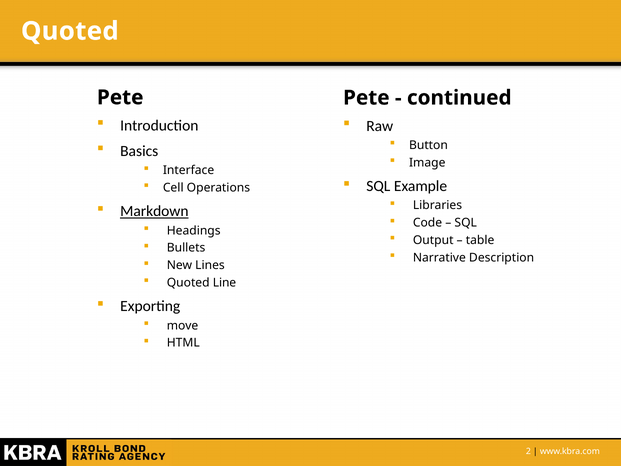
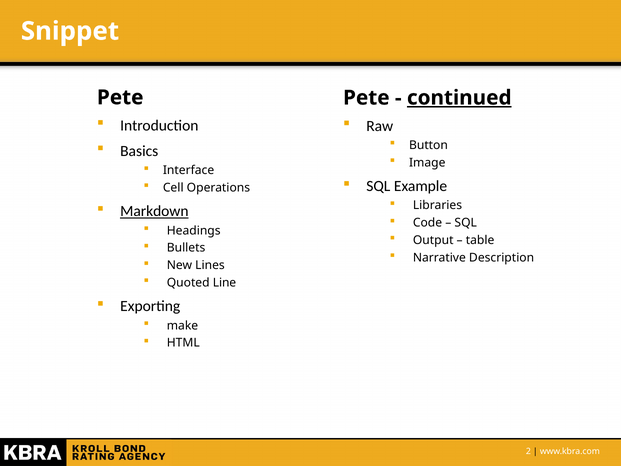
Quoted at (70, 31): Quoted -> Snippet
continued underline: none -> present
move: move -> make
